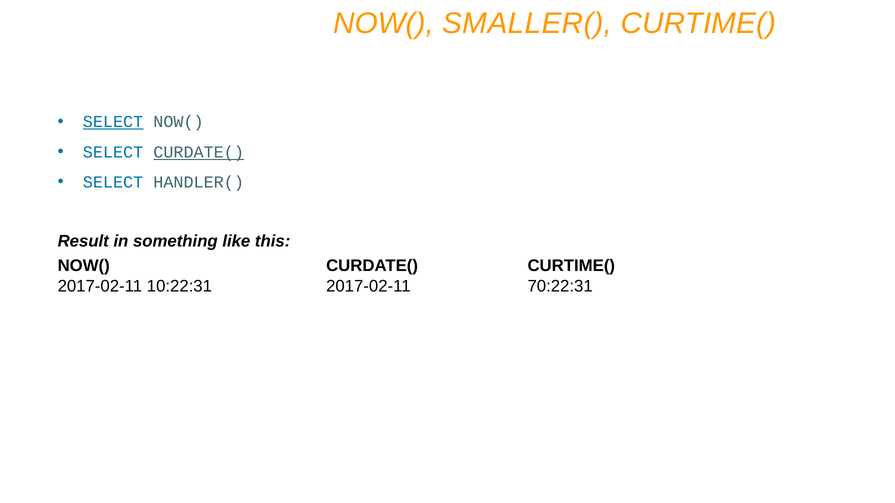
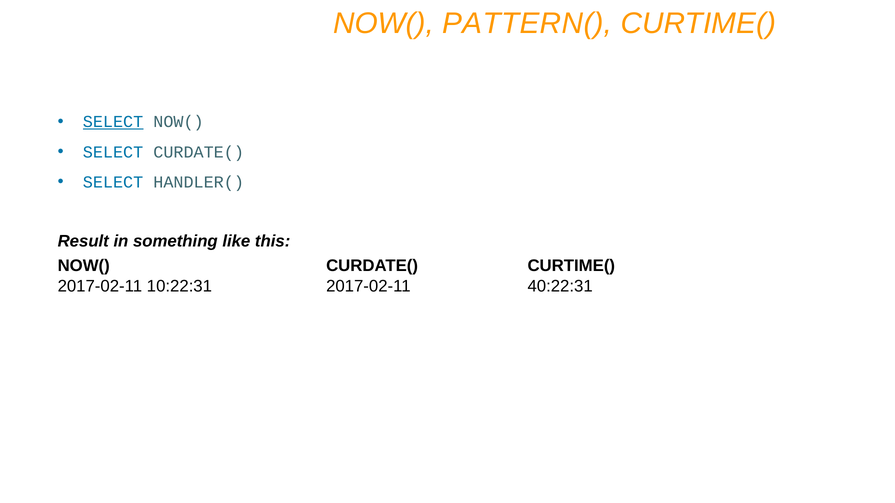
SMALLER(: SMALLER( -> PATTERN(
CURDATE( at (199, 152) underline: present -> none
70:22:31: 70:22:31 -> 40:22:31
